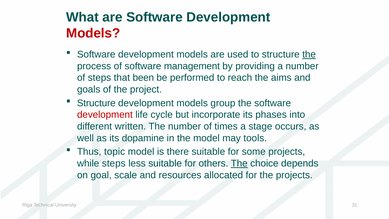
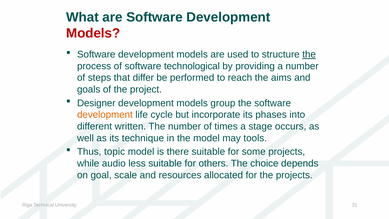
management: management -> technological
been: been -> differ
Structure at (96, 103): Structure -> Designer
development at (105, 115) colour: red -> orange
dopamine: dopamine -> technique
while steps: steps -> audio
The at (239, 163) underline: present -> none
